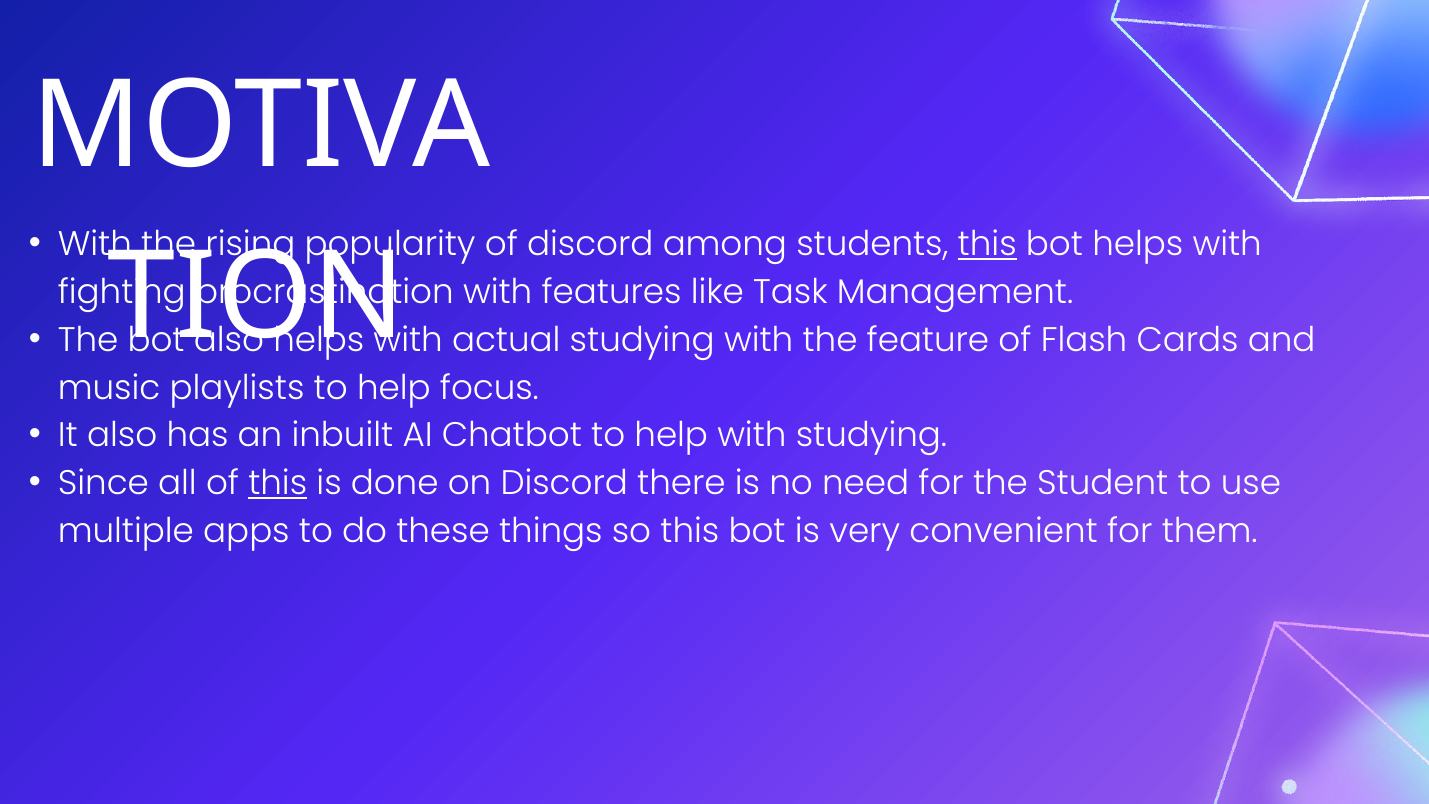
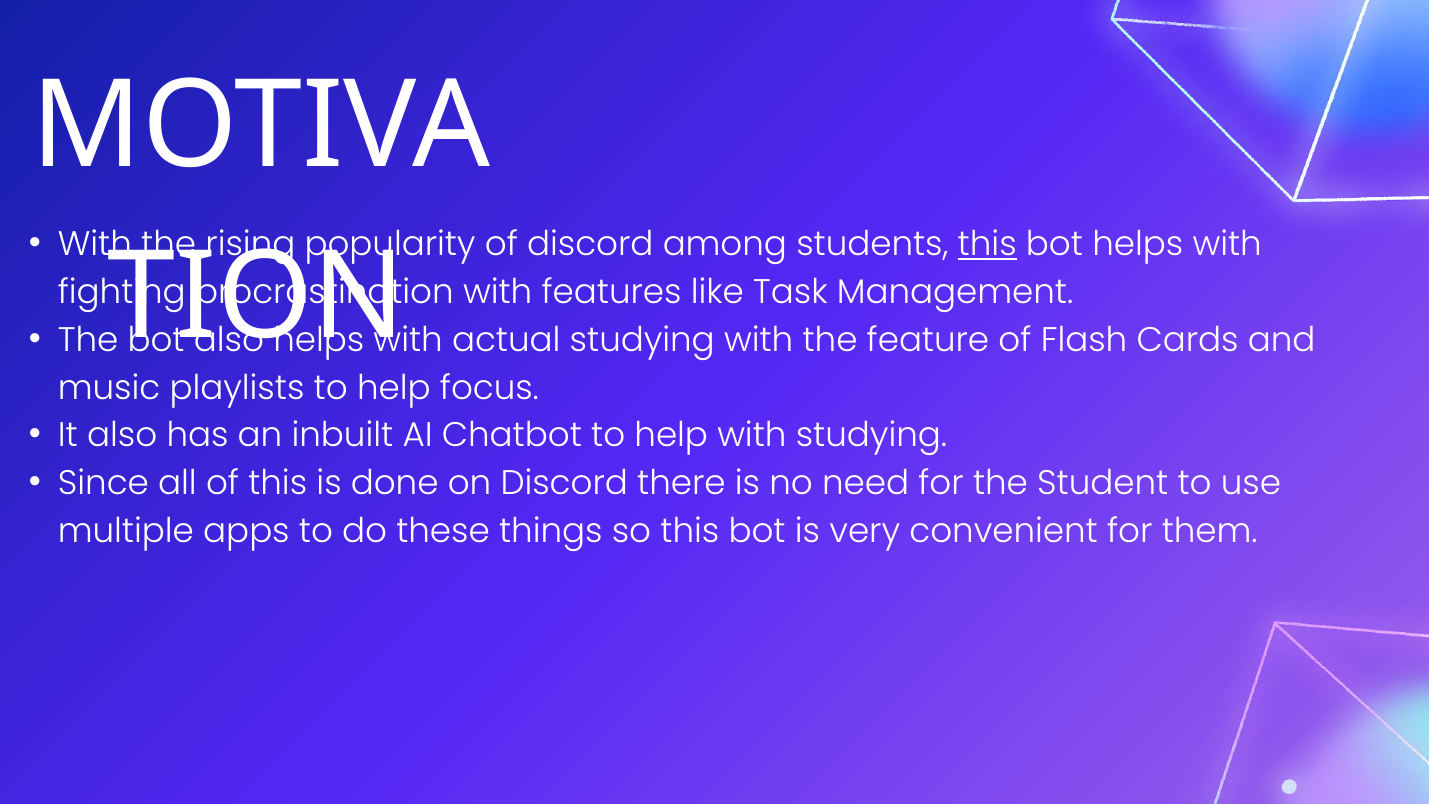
this at (278, 483) underline: present -> none
